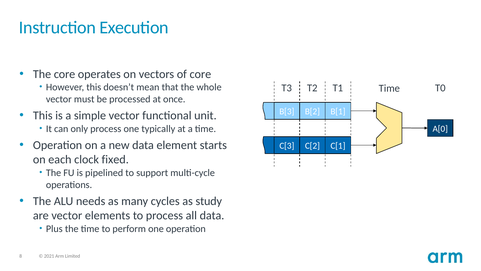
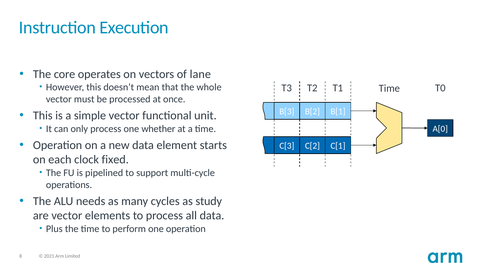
of core: core -> lane
typically: typically -> whether
